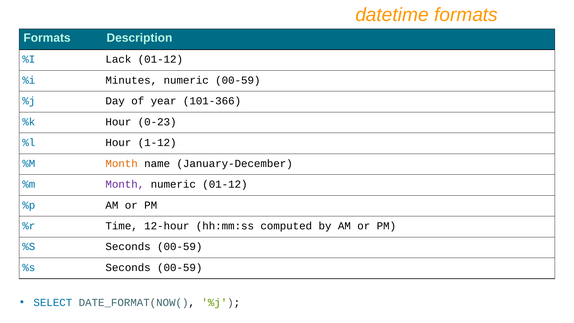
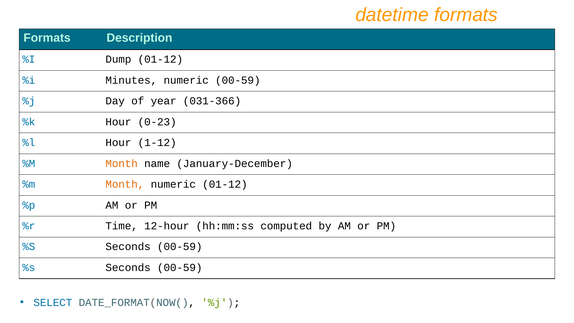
Lack: Lack -> Dump
101-366: 101-366 -> 031-366
Month at (125, 184) colour: purple -> orange
